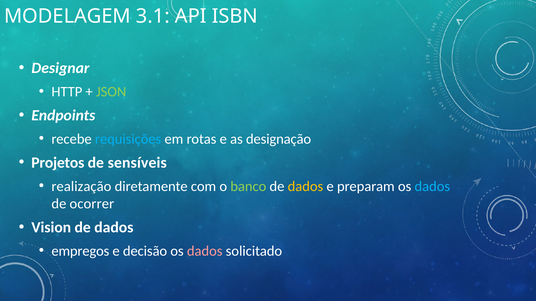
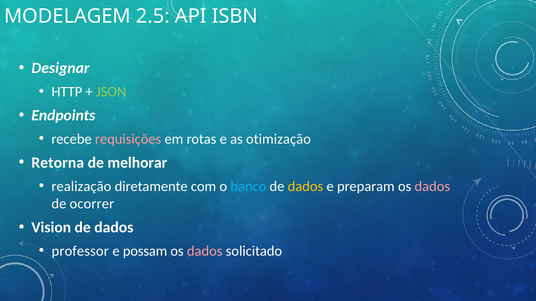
3.1: 3.1 -> 2.5
requisições colour: light blue -> pink
designação: designação -> otimização
Projetos: Projetos -> Retorna
sensíveis: sensíveis -> melhorar
banco colour: light green -> light blue
dados at (432, 187) colour: light blue -> pink
empregos: empregos -> professor
decisão: decisão -> possam
